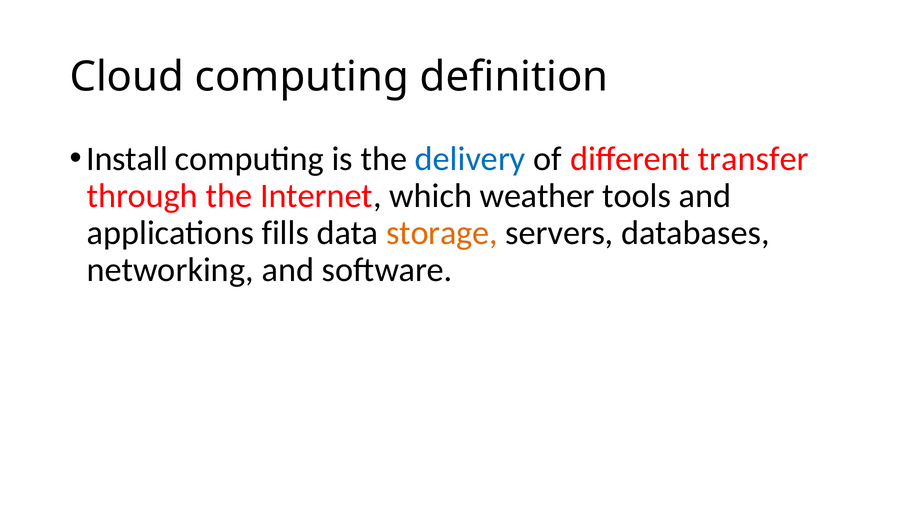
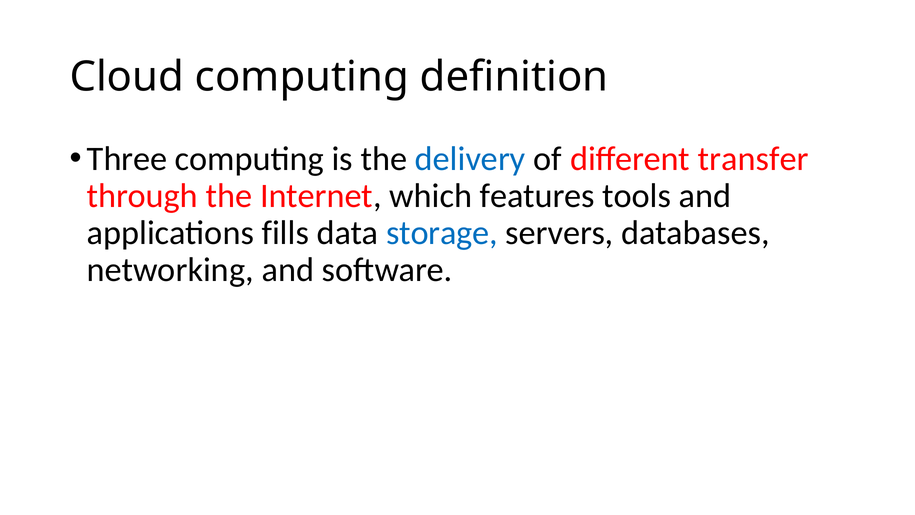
Install: Install -> Three
weather: weather -> features
storage colour: orange -> blue
